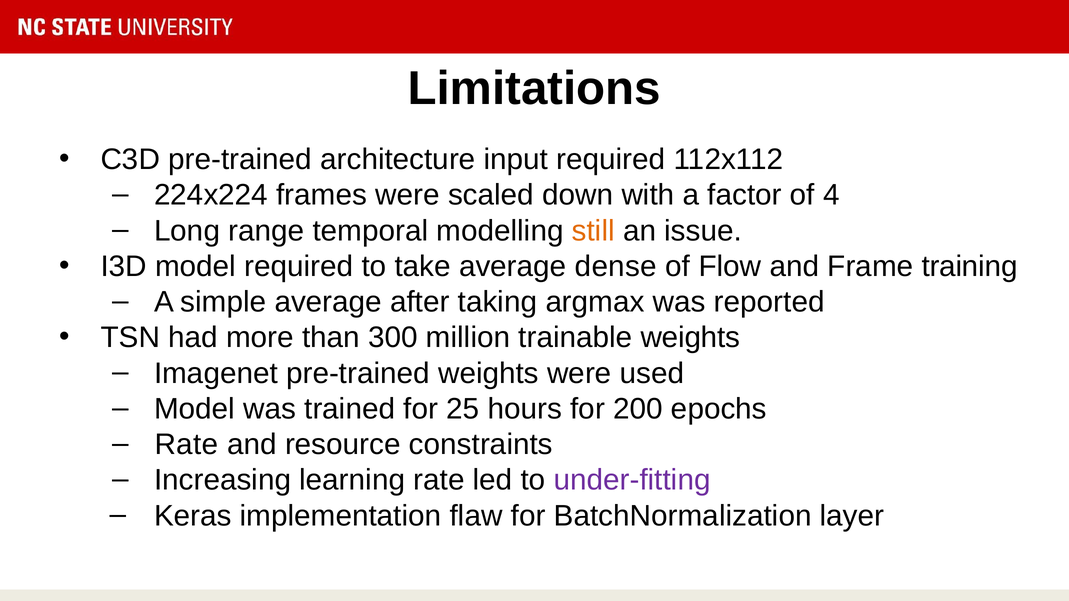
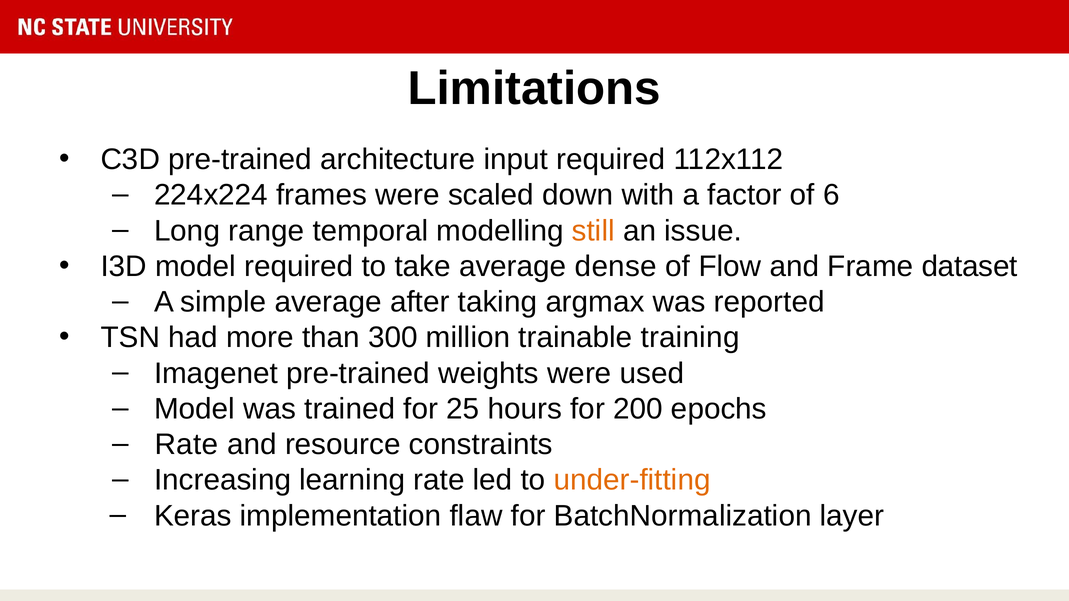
4: 4 -> 6
training: training -> dataset
trainable weights: weights -> training
under-fitting colour: purple -> orange
